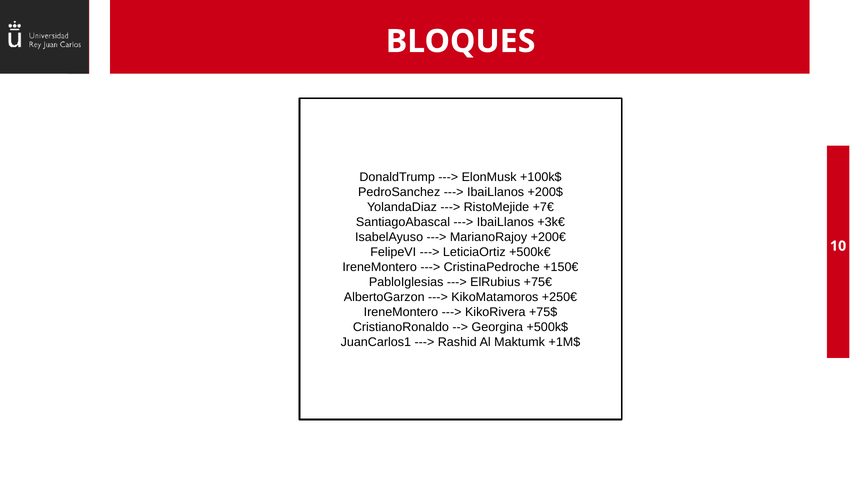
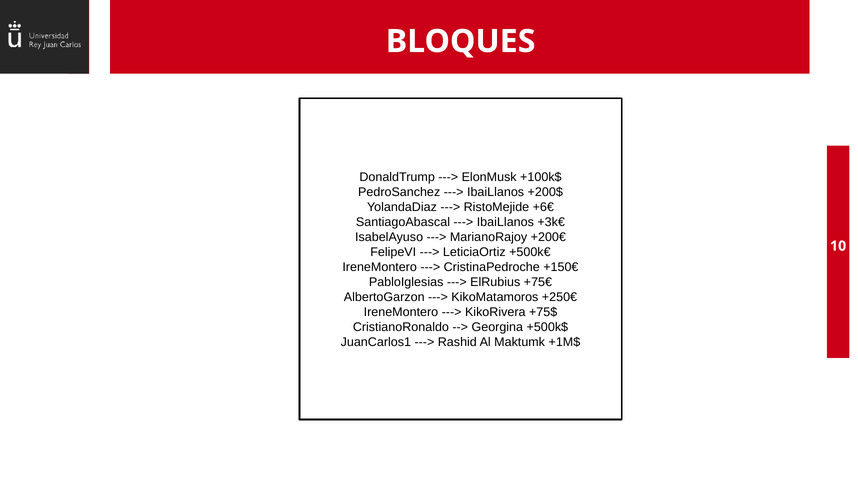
+7€: +7€ -> +6€
